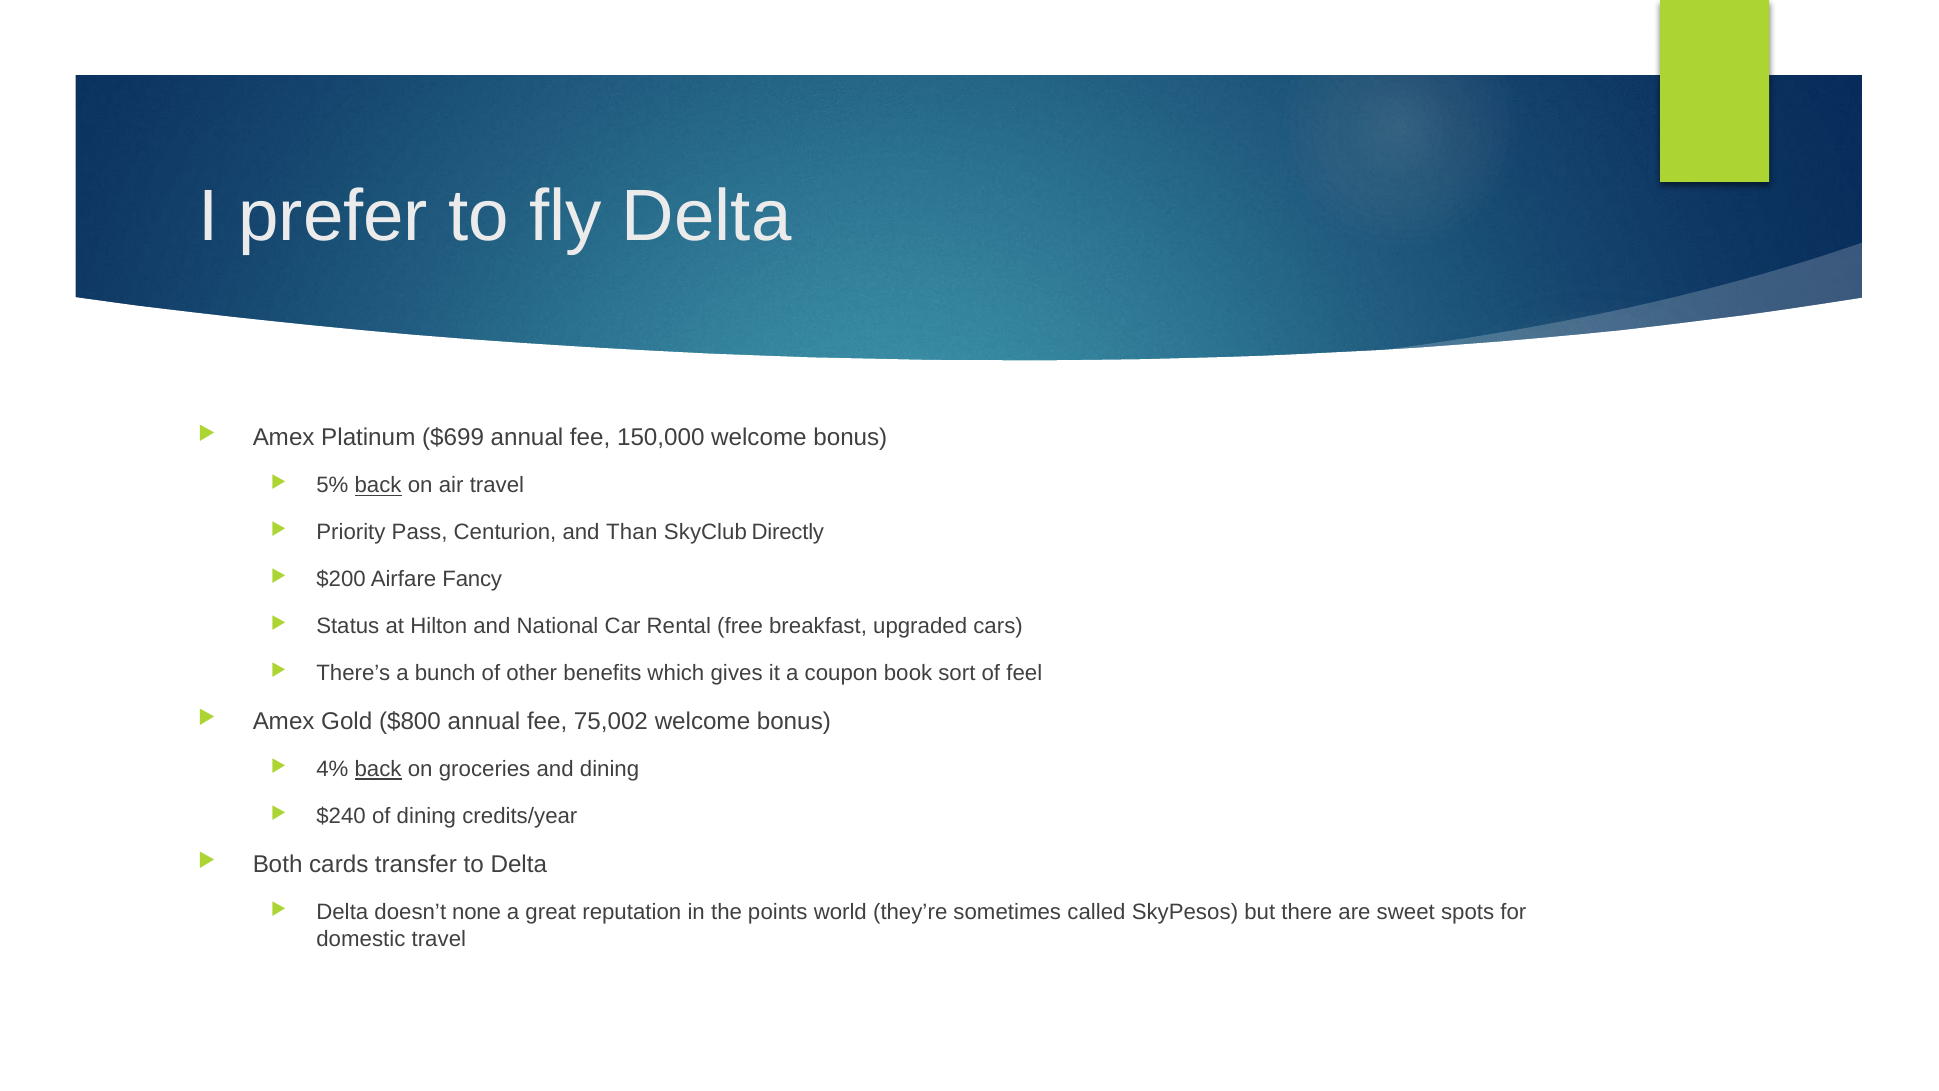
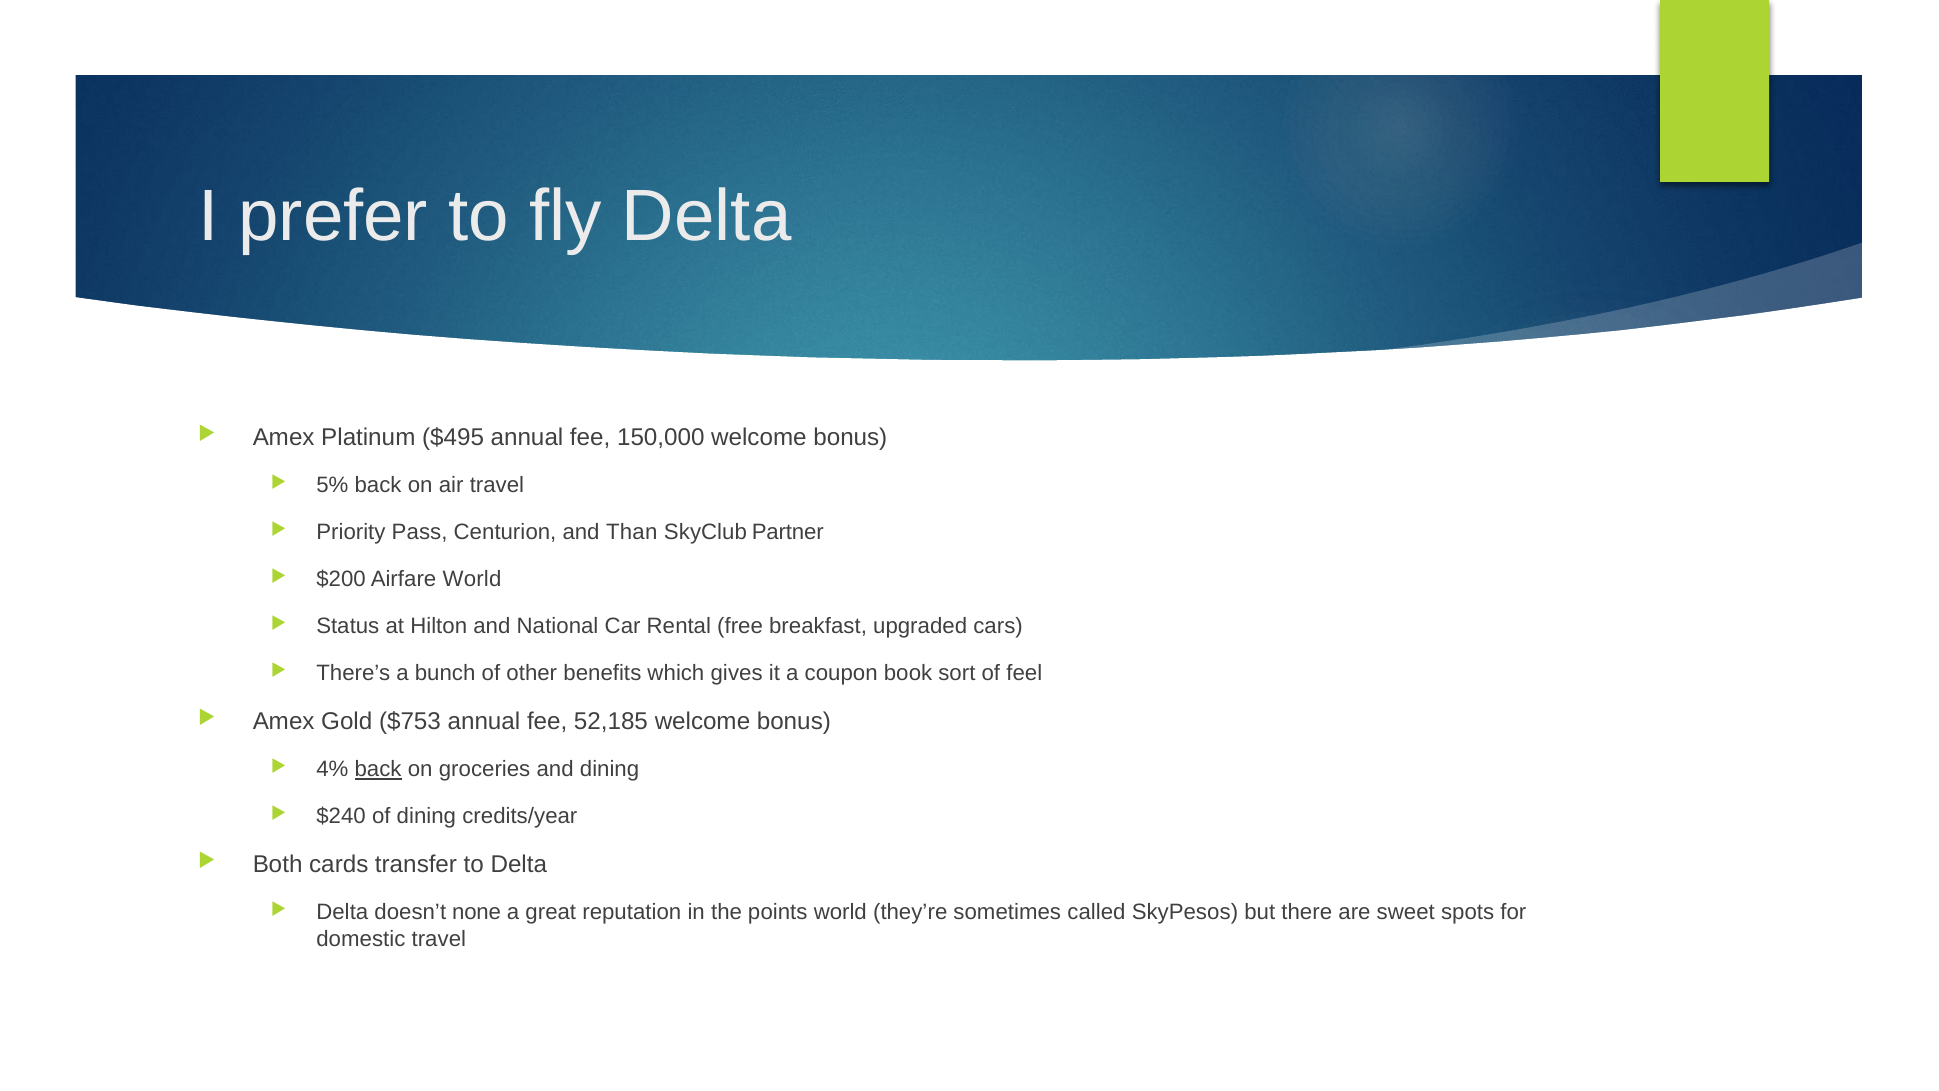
$699: $699 -> $495
back at (378, 486) underline: present -> none
Directly: Directly -> Partner
Airfare Fancy: Fancy -> World
$800: $800 -> $753
75,002: 75,002 -> 52,185
